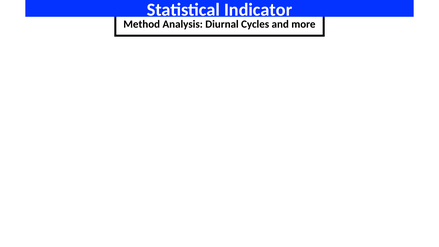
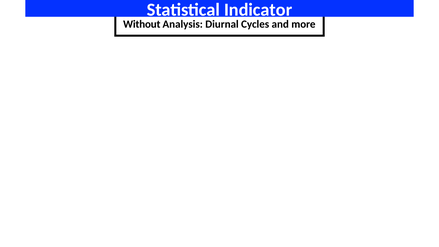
Method: Method -> Without
